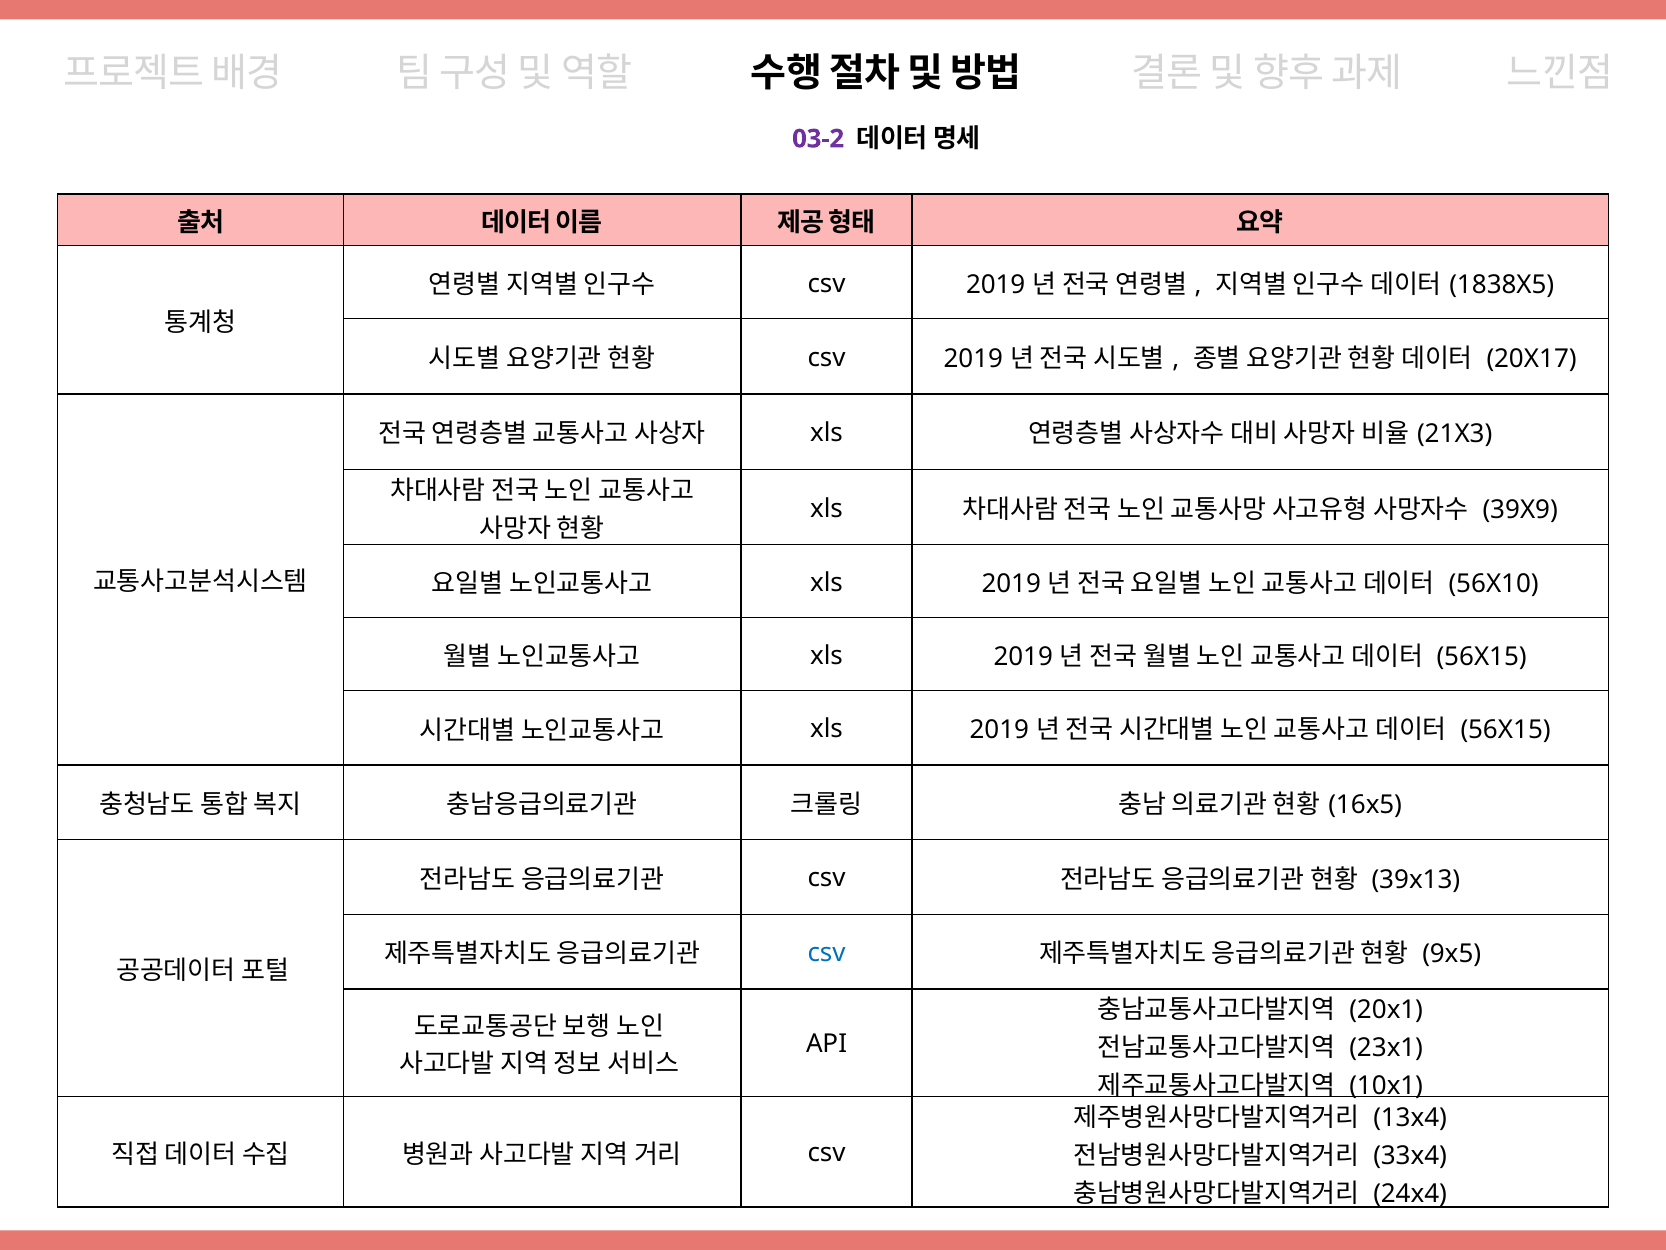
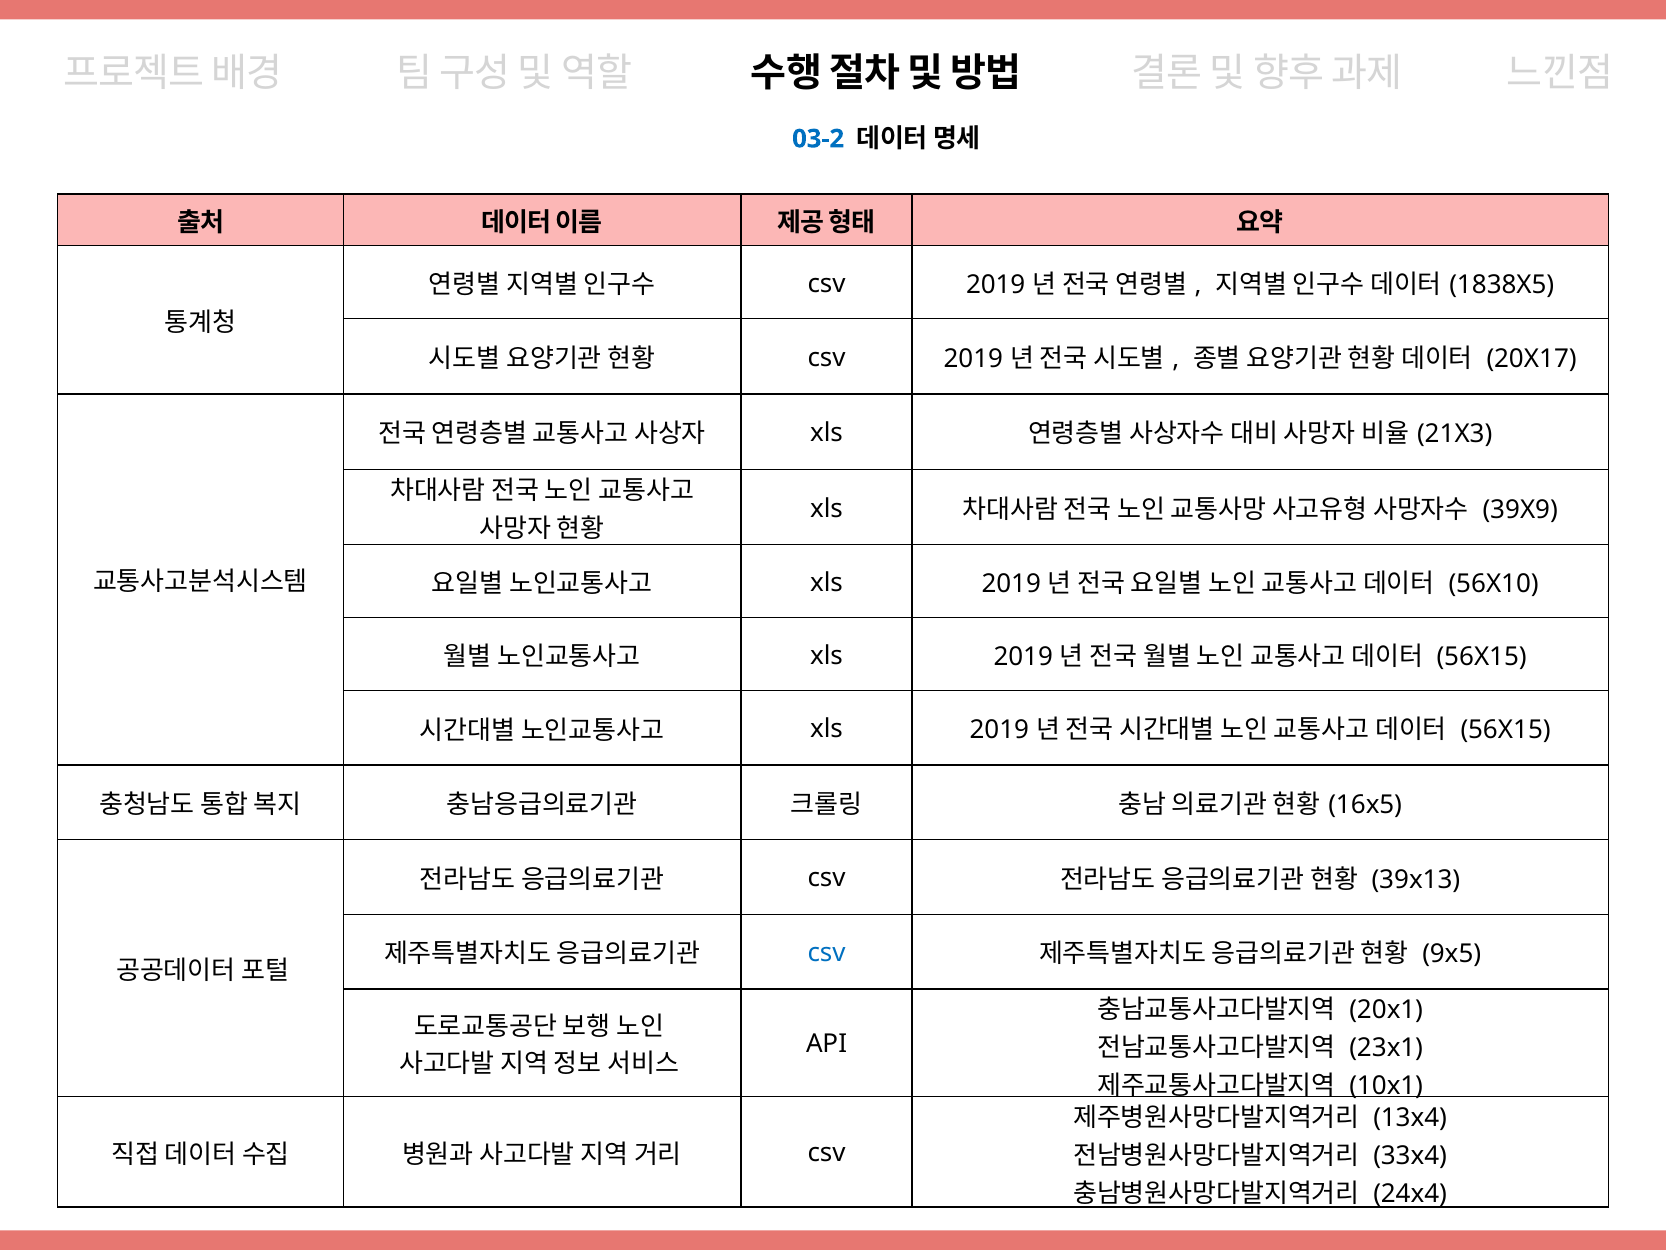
03-2 colour: purple -> blue
